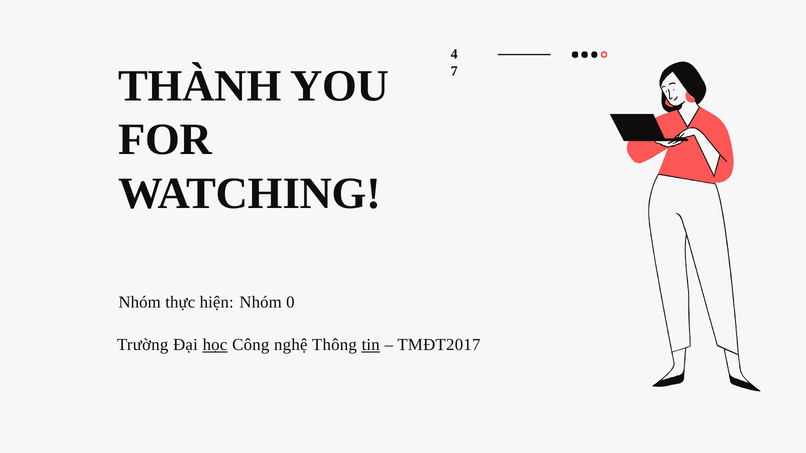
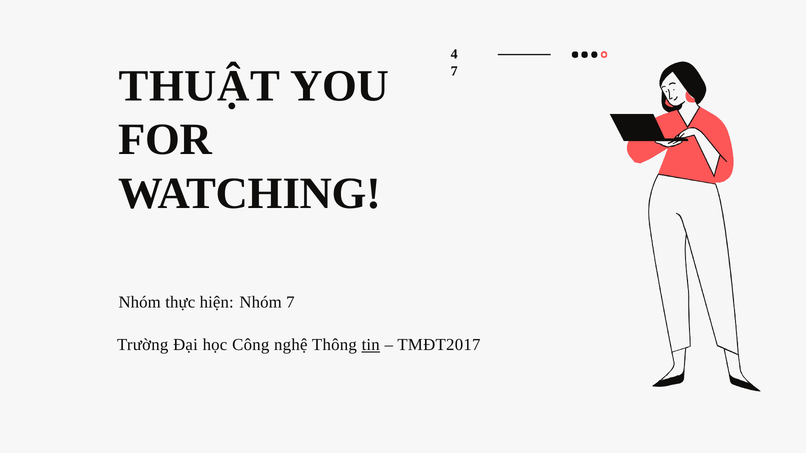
THÀNH: THÀNH -> THUẬT
Nhóm 0: 0 -> 7
học underline: present -> none
